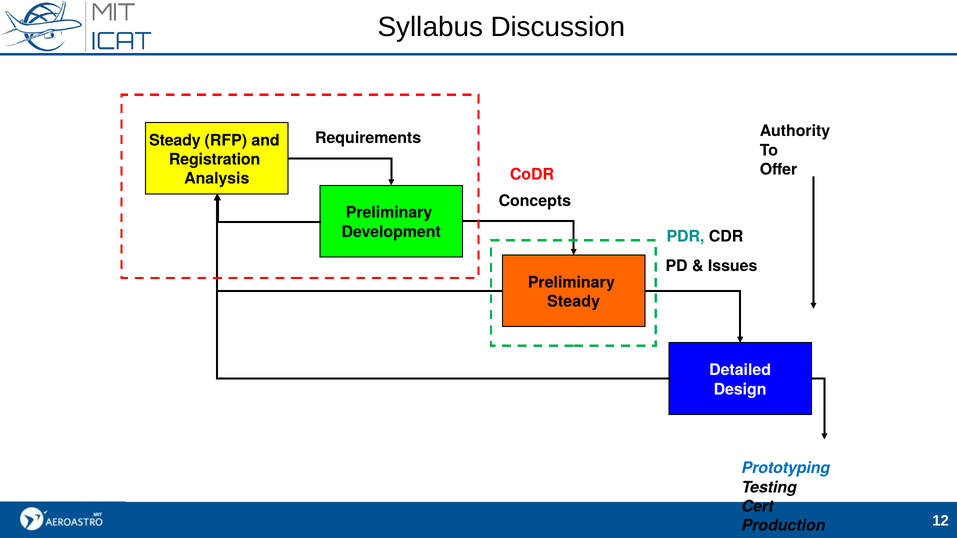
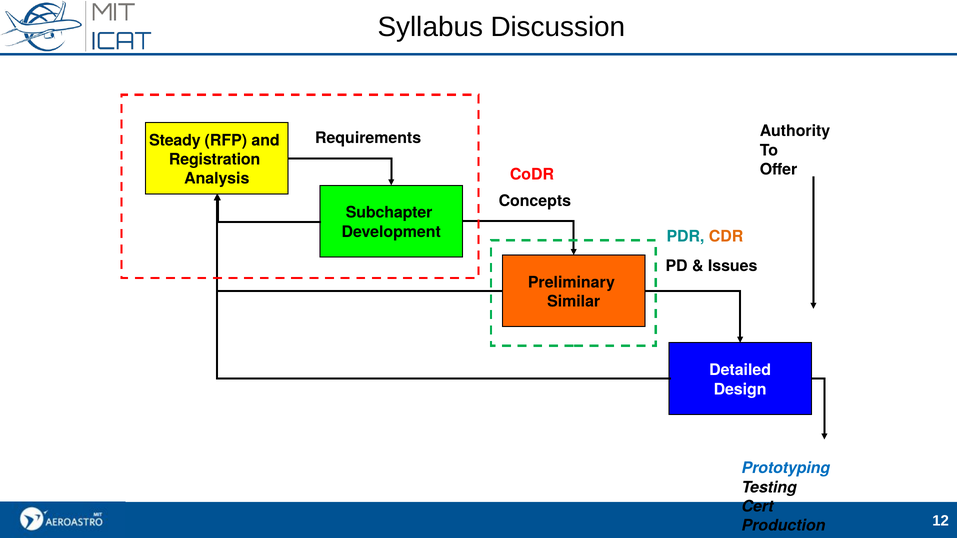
Preliminary at (389, 213): Preliminary -> Subchapter
CDR colour: black -> orange
Steady at (574, 302): Steady -> Similar
